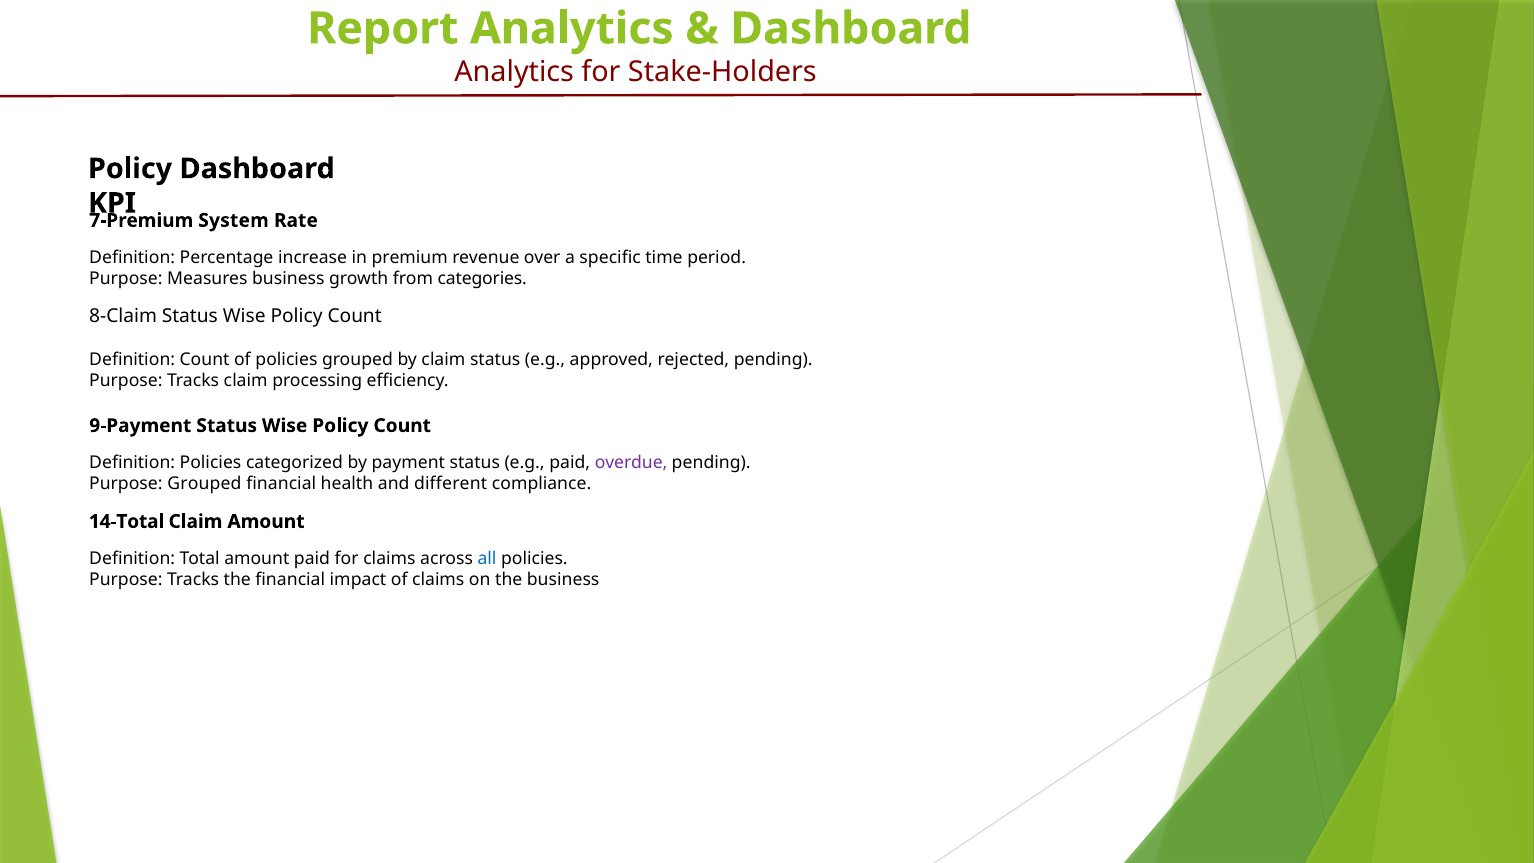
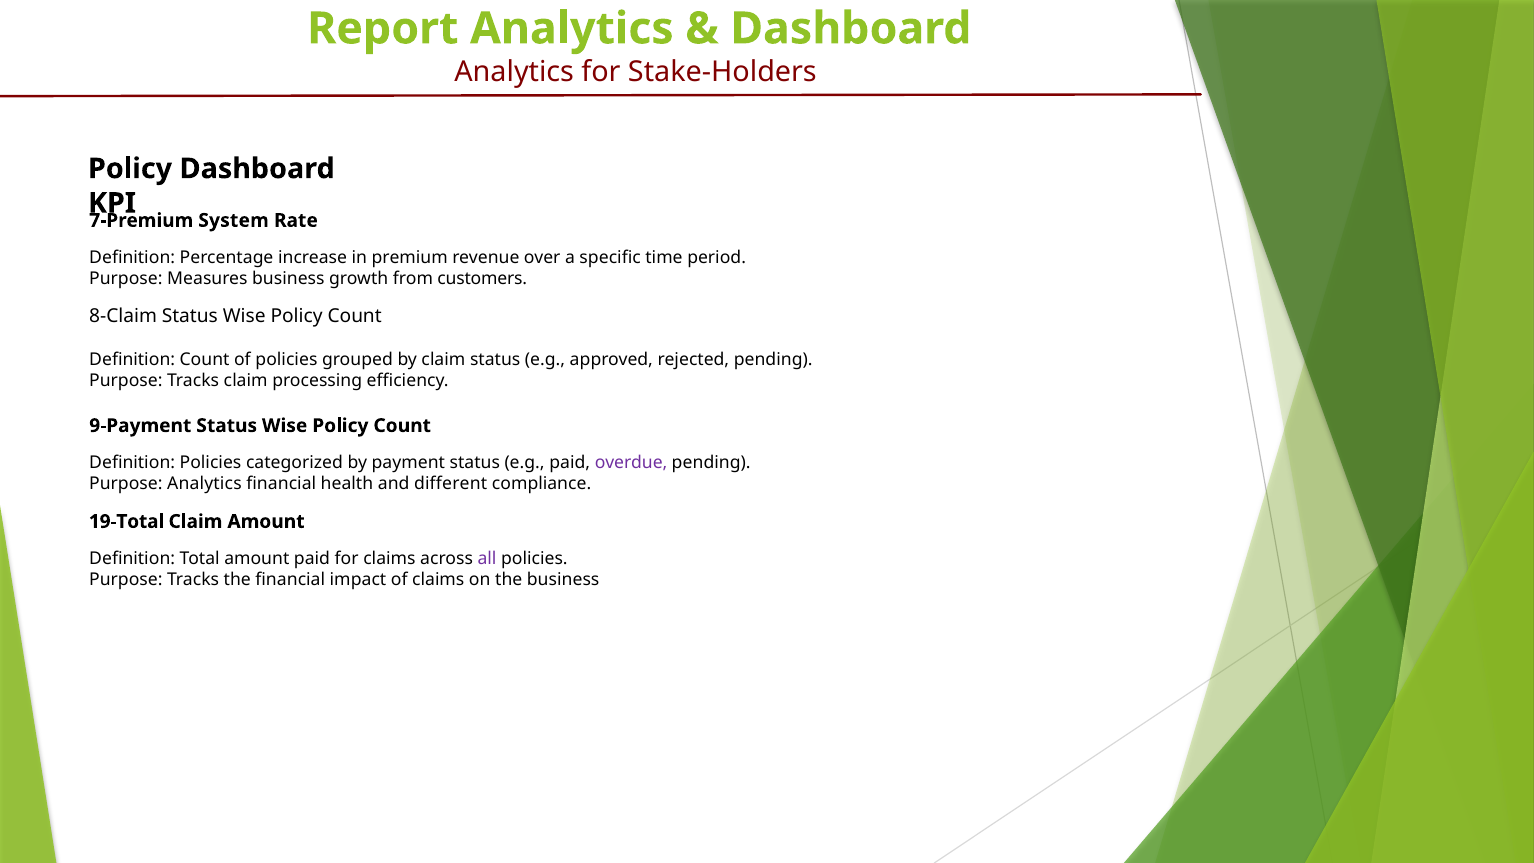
categories: categories -> customers
Purpose Grouped: Grouped -> Analytics
14-Total: 14-Total -> 19-Total
all colour: blue -> purple
